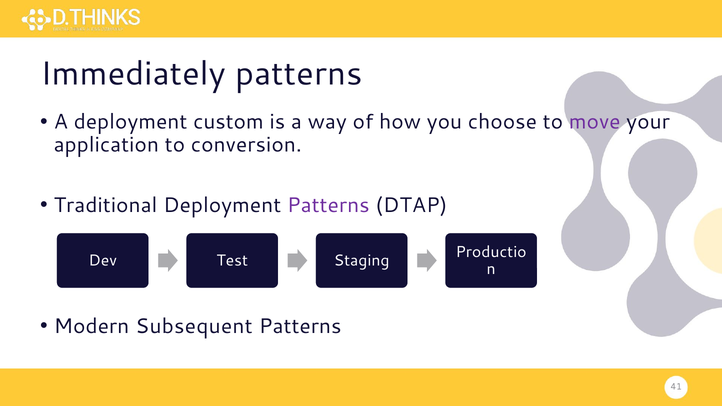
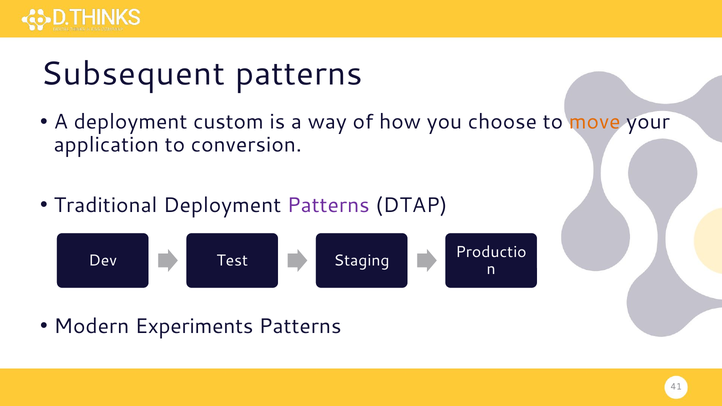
Immediately: Immediately -> Subsequent
move colour: purple -> orange
Subsequent: Subsequent -> Experiments
